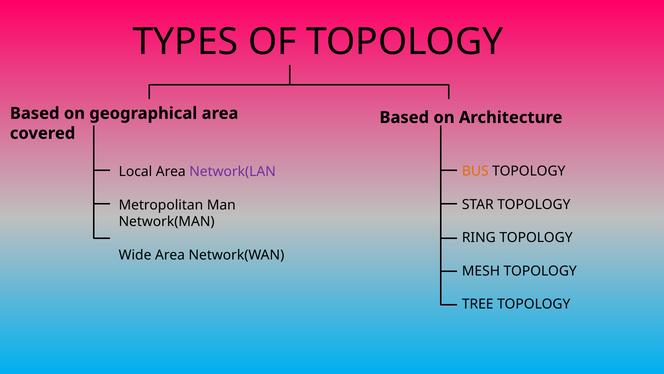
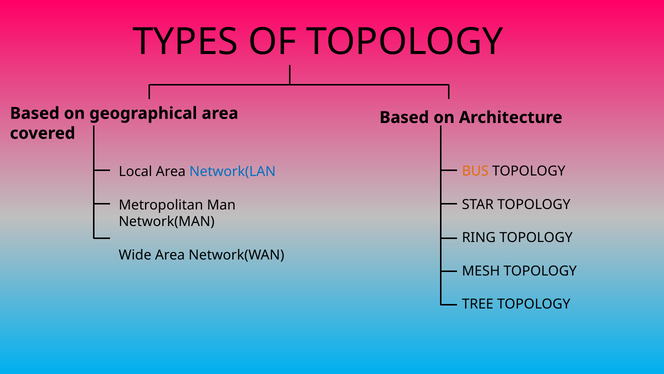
Network(LAN colour: purple -> blue
